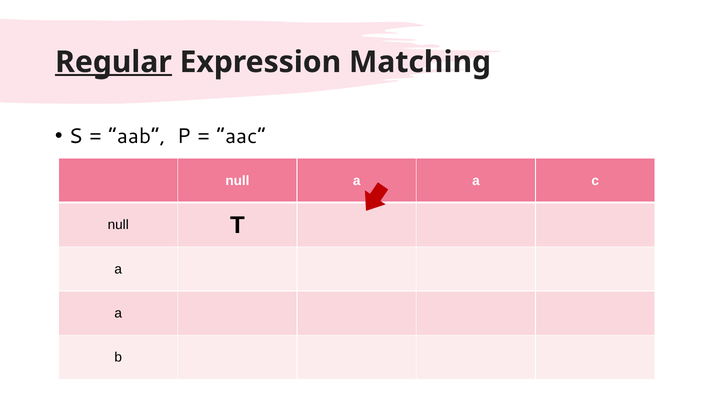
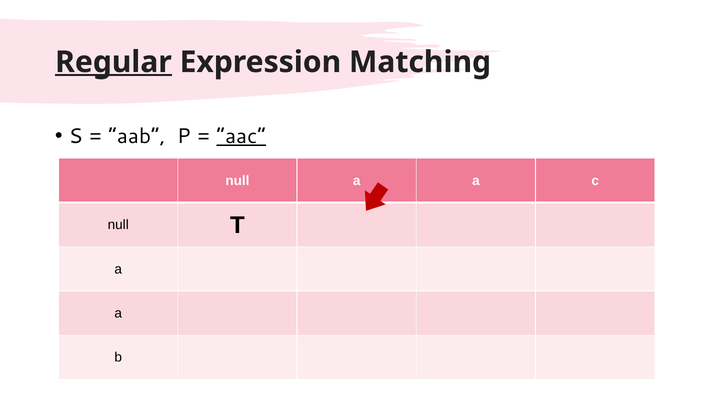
aac underline: none -> present
